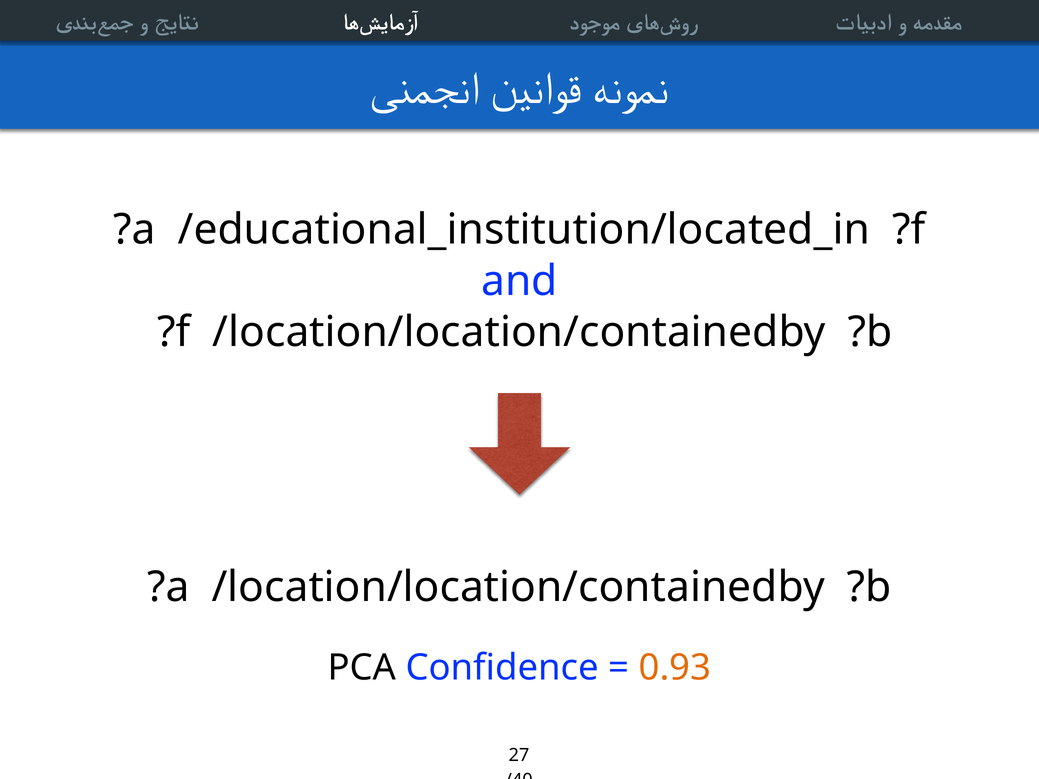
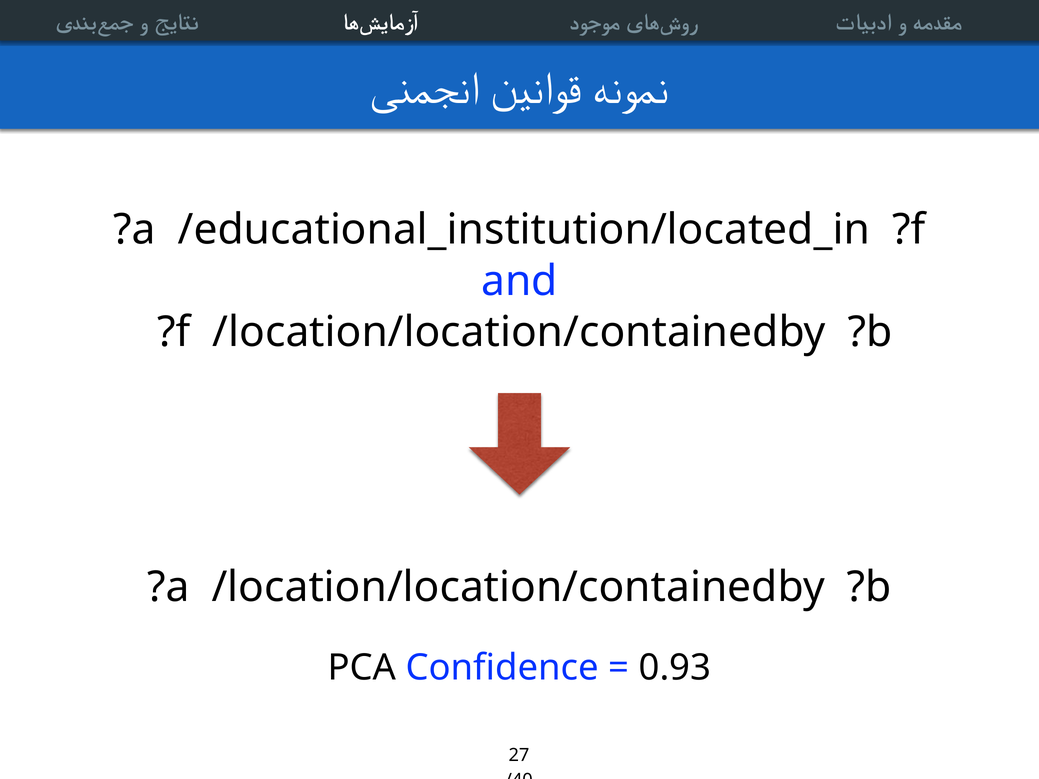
0.93 colour: orange -> black
